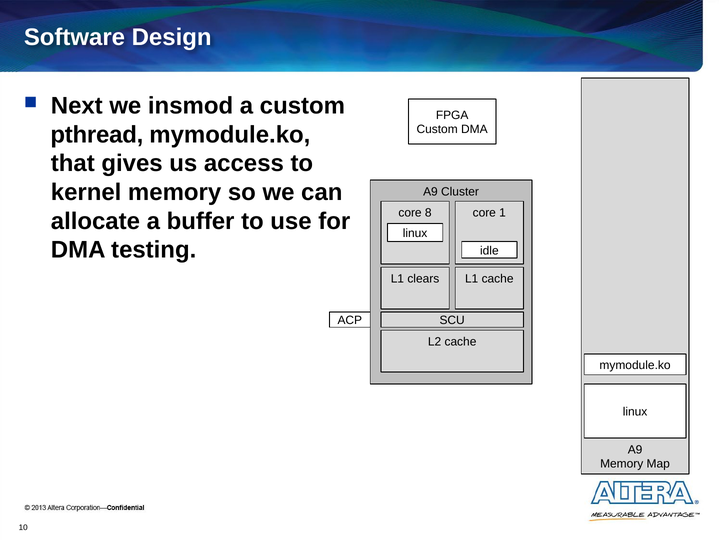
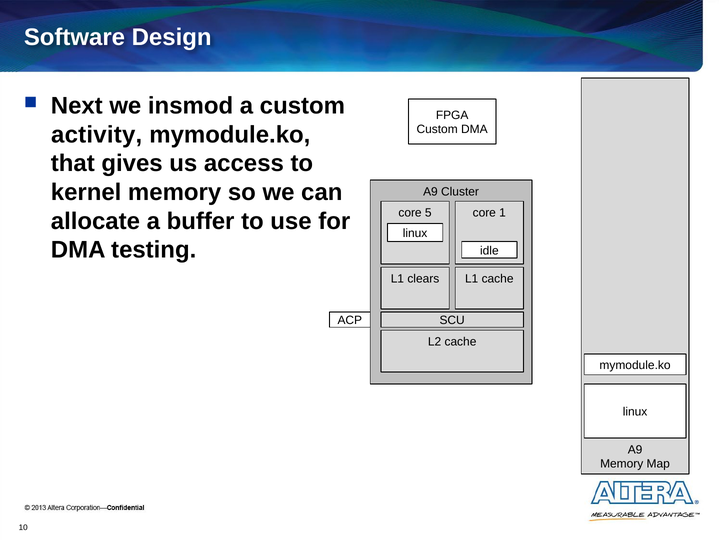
pthread: pthread -> activity
8: 8 -> 5
